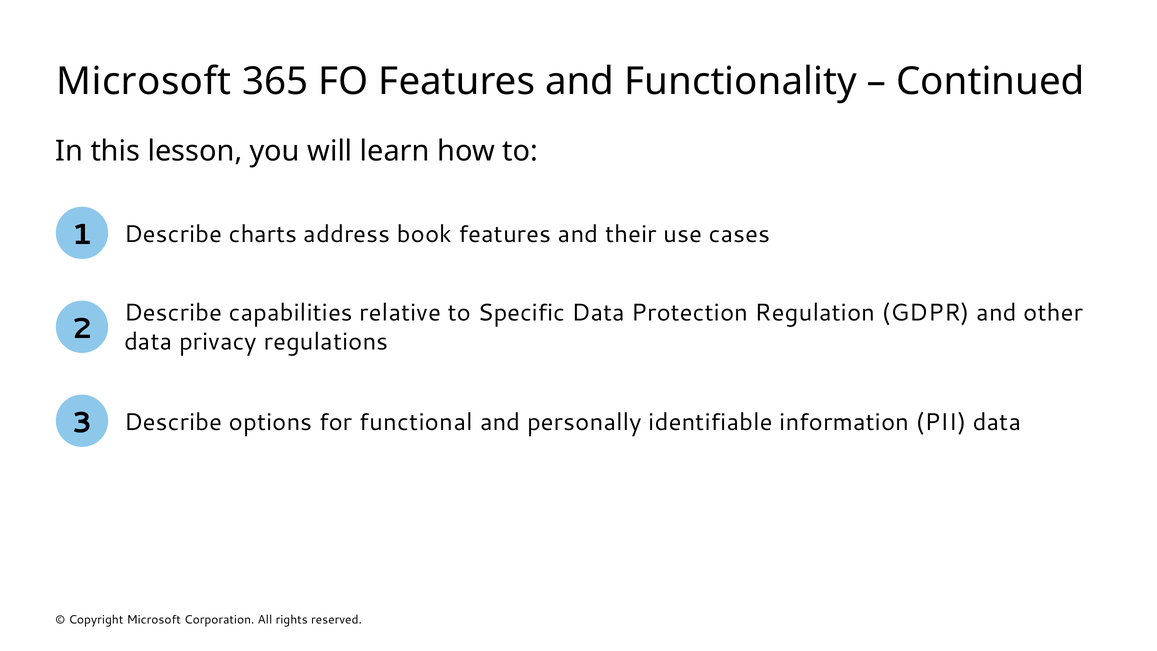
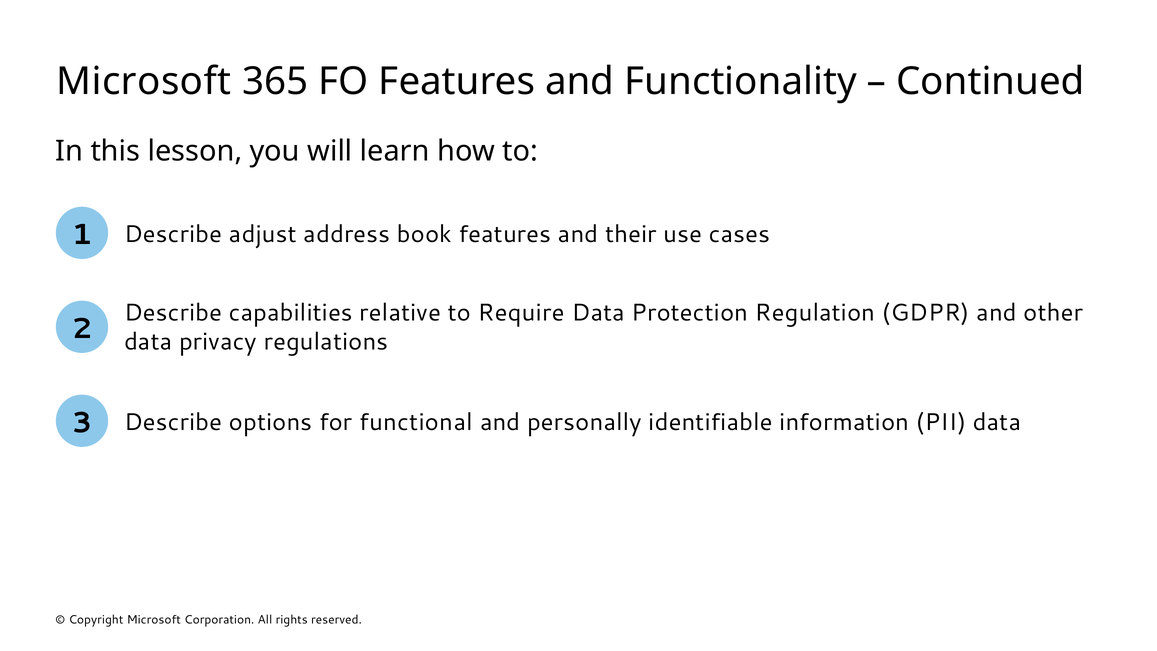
charts: charts -> adjust
Specific: Specific -> Require
